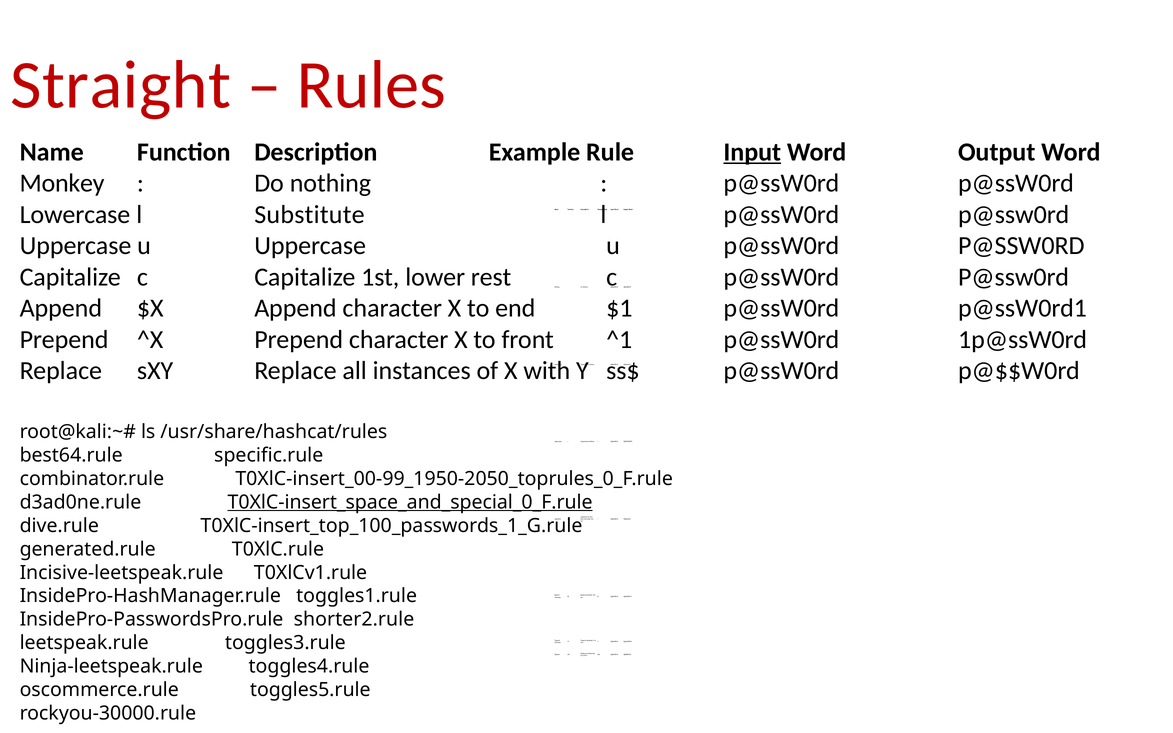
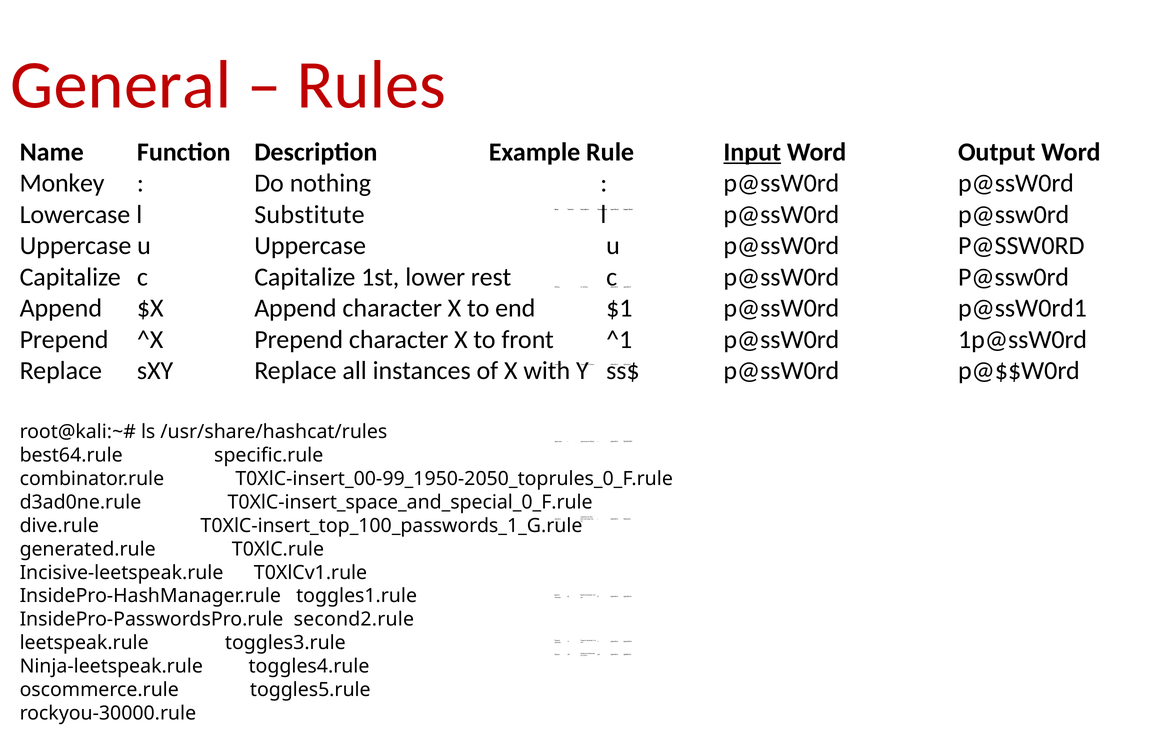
Straight: Straight -> General
T0XlC-insert_space_and_special_0_F.rule underline: present -> none
shorter2.rule: shorter2.rule -> second2.rule
